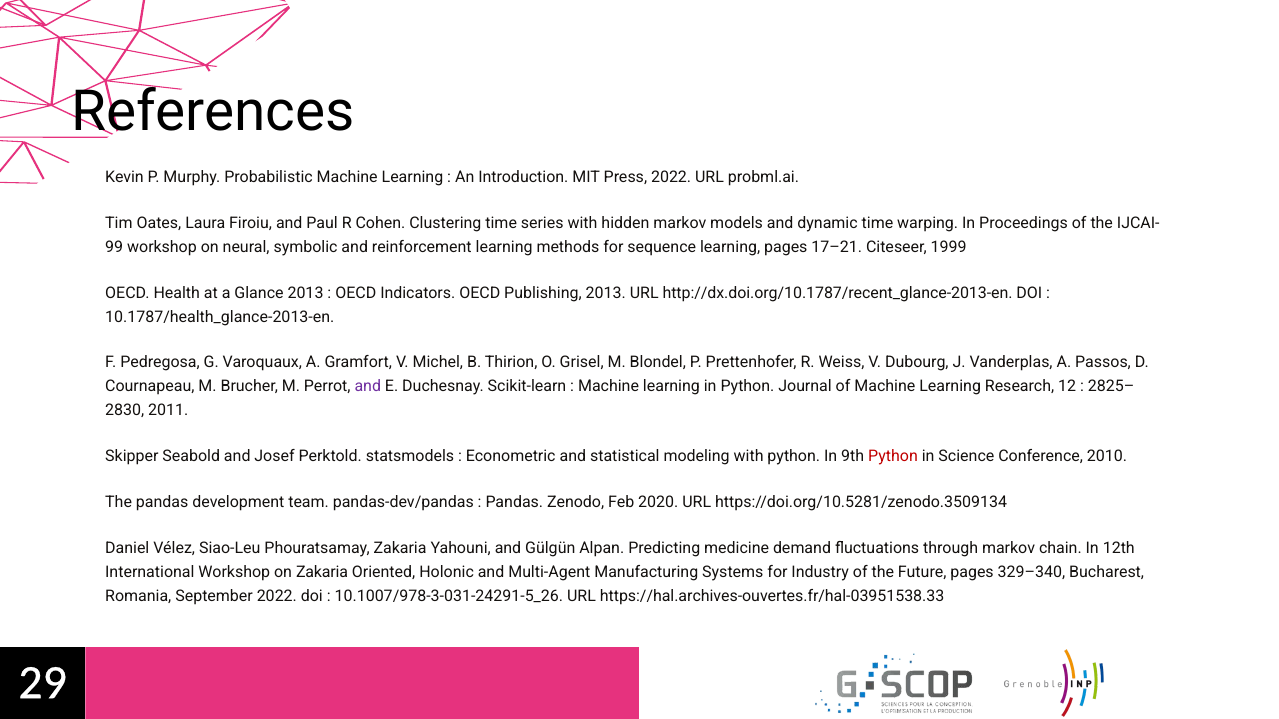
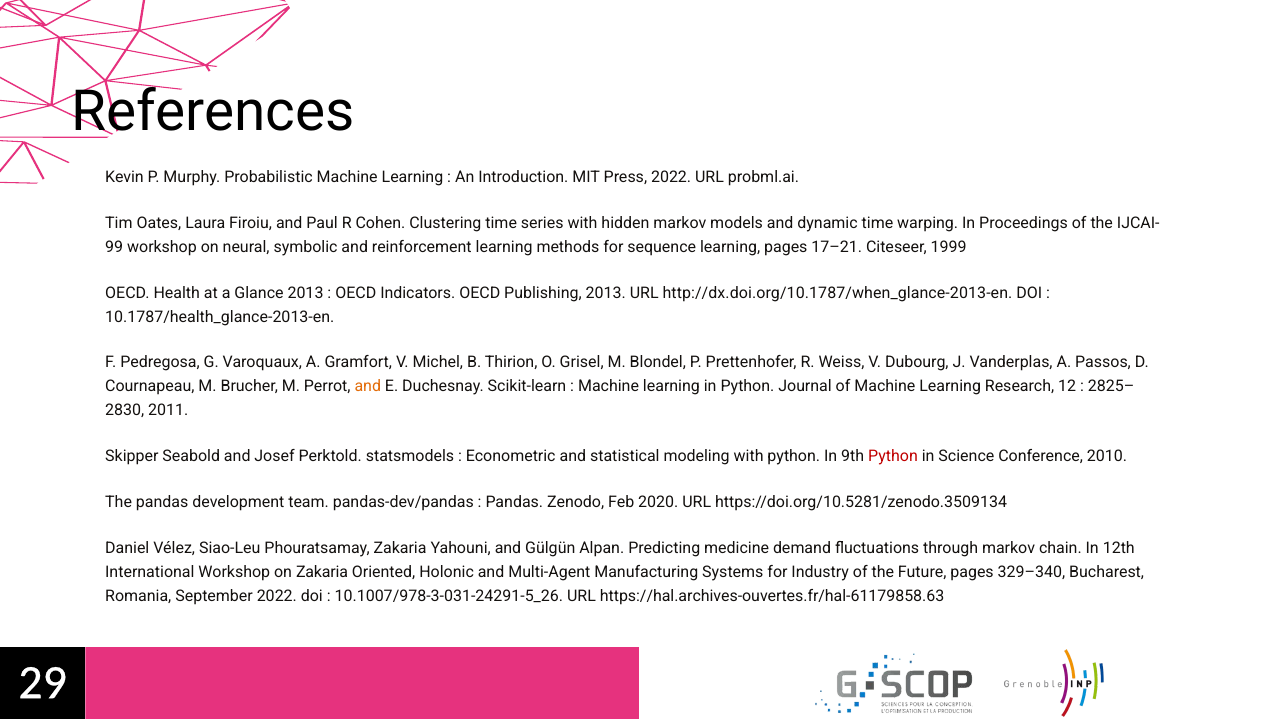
http://dx.doi.org/10.1787/recent_glance-2013-en: http://dx.doi.org/10.1787/recent_glance-2013-en -> http://dx.doi.org/10.1787/when_glance-2013-en
and at (368, 387) colour: purple -> orange
https://hal.archives-ouvertes.fr/hal-03951538.33: https://hal.archives-ouvertes.fr/hal-03951538.33 -> https://hal.archives-ouvertes.fr/hal-61179858.63
